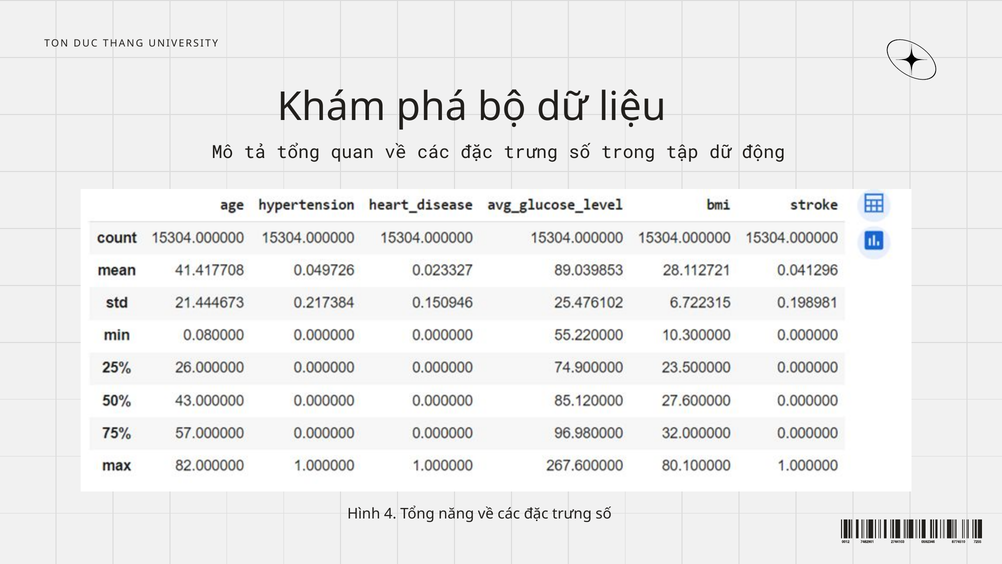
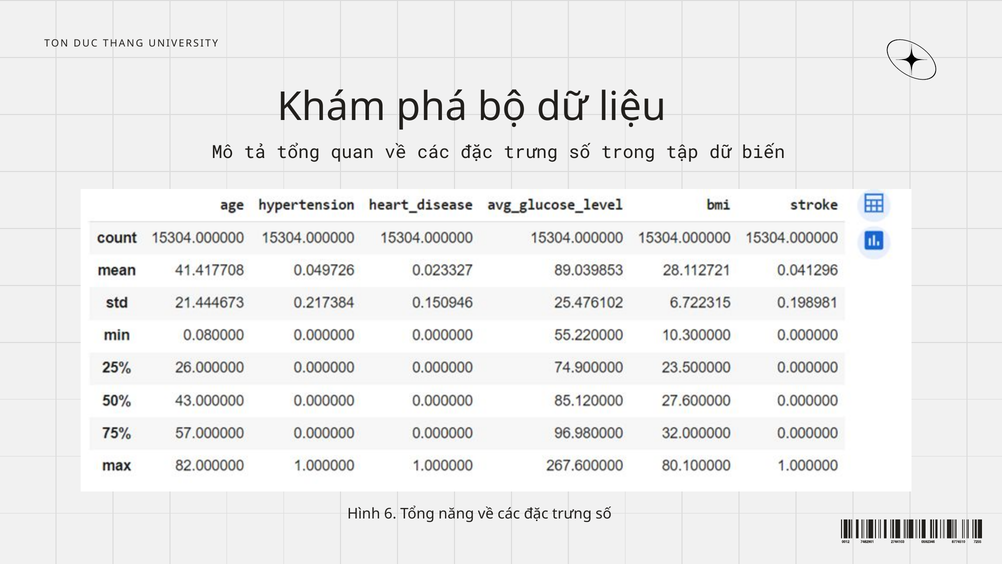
động: động -> biến
4: 4 -> 6
